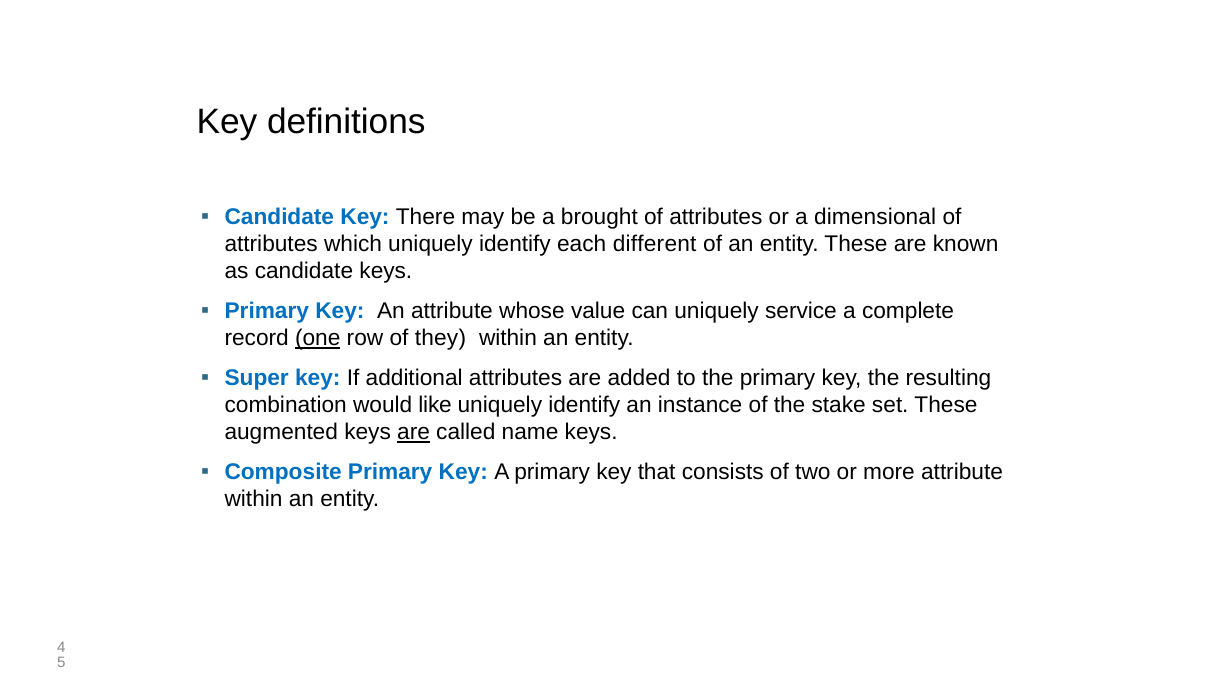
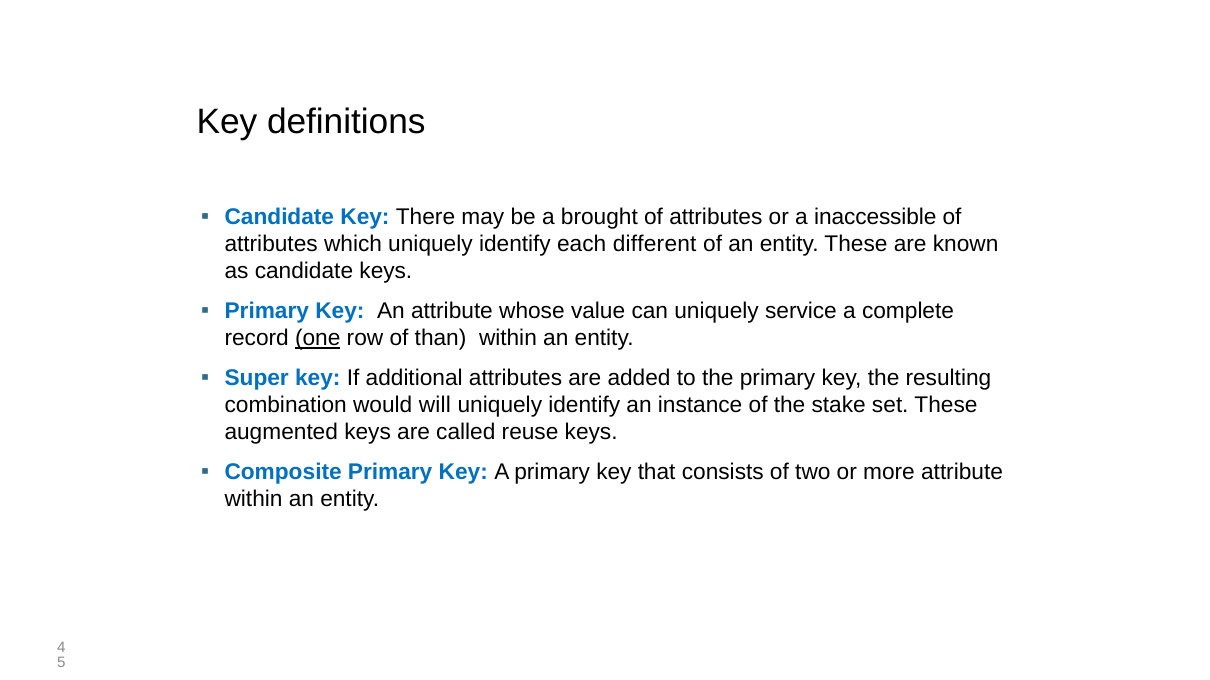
dimensional: dimensional -> inaccessible
they: they -> than
like: like -> will
are at (414, 433) underline: present -> none
name: name -> reuse
